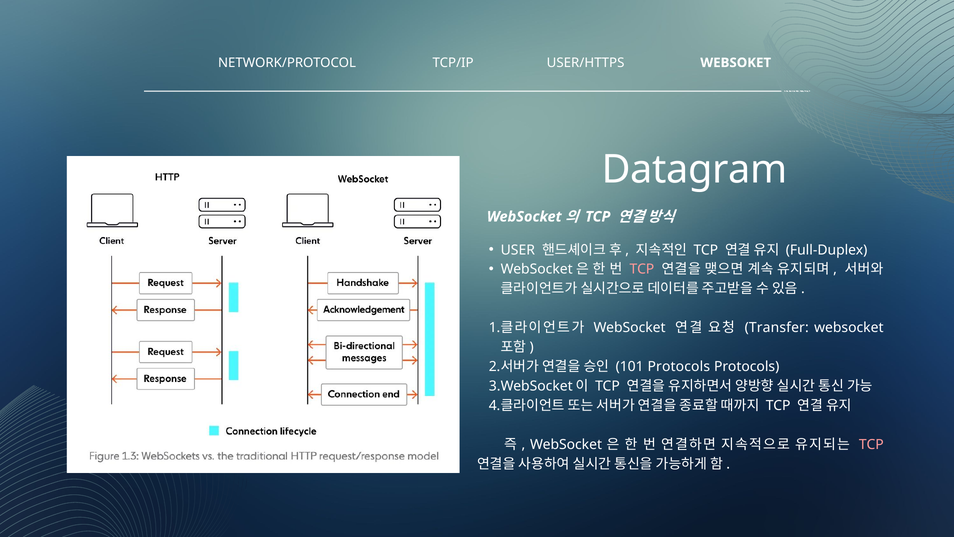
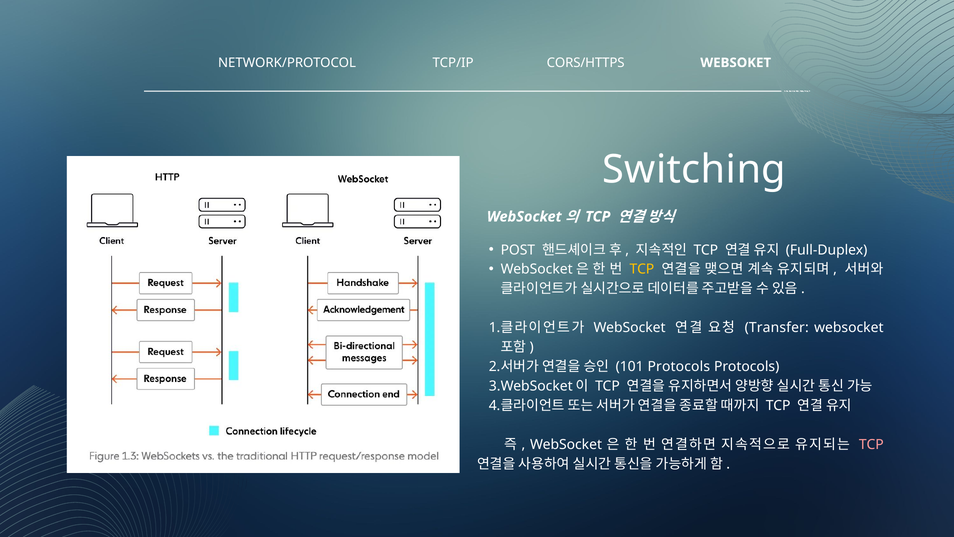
USER/HTTPS: USER/HTTPS -> CORS/HTTPS
Datagram: Datagram -> Switching
USER: USER -> POST
TCP at (642, 269) colour: pink -> yellow
